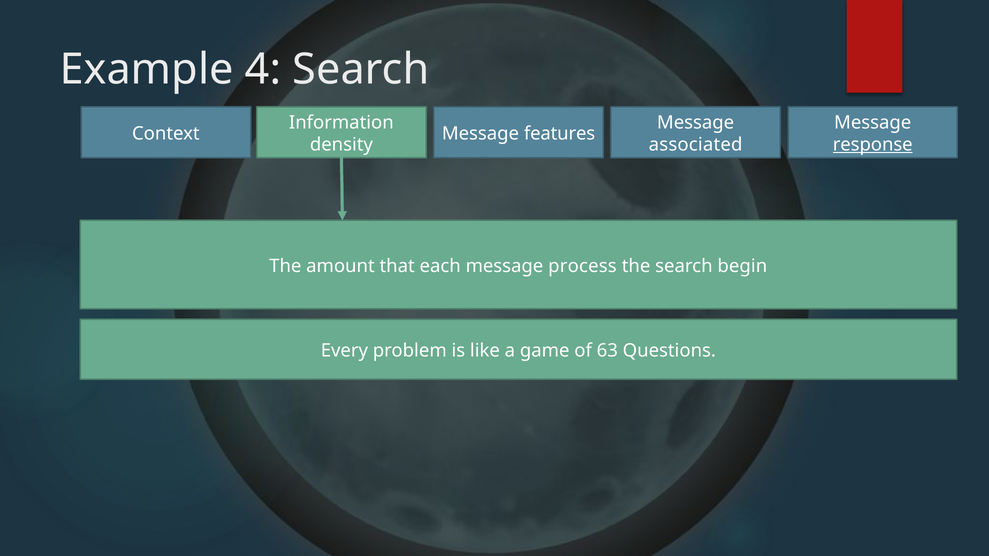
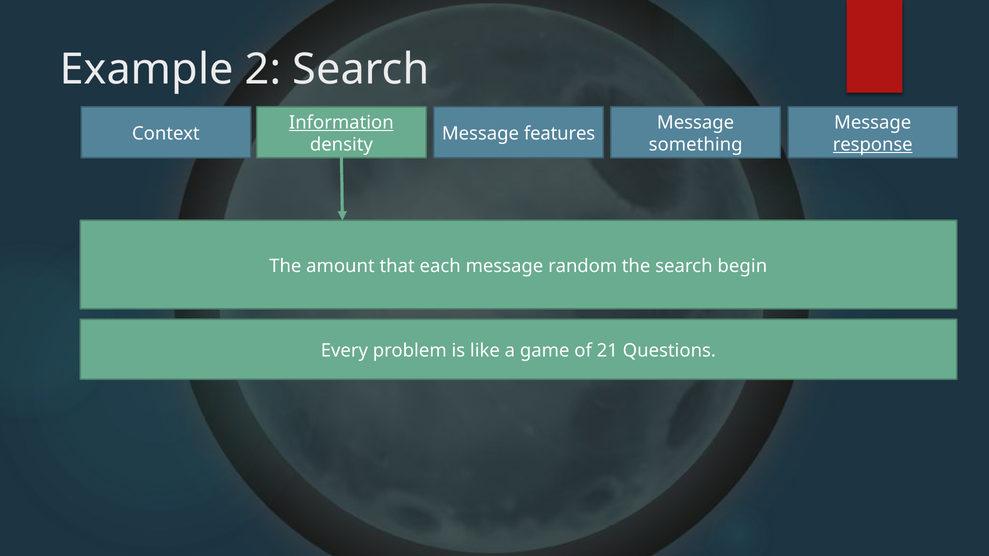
4: 4 -> 2
Information underline: none -> present
associated: associated -> something
process: process -> random
63: 63 -> 21
